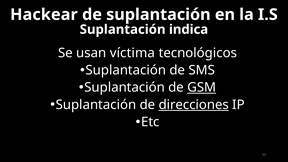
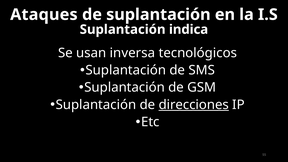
Hackear: Hackear -> Ataques
víctima: víctima -> inversa
GSM underline: present -> none
